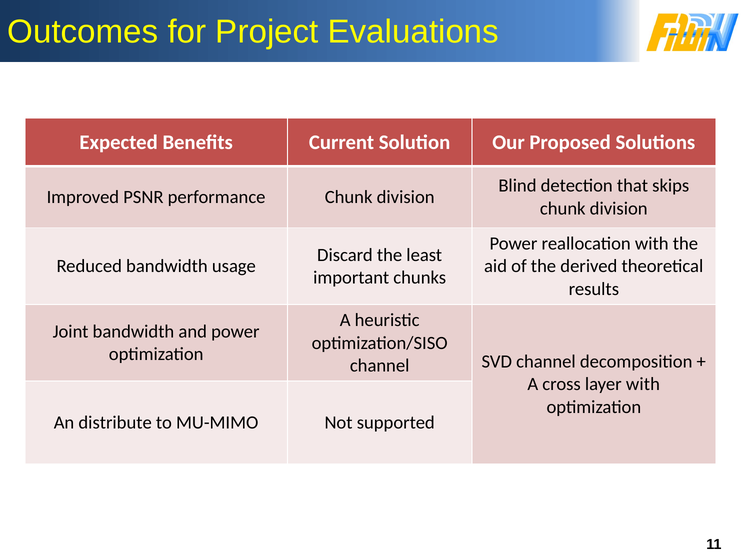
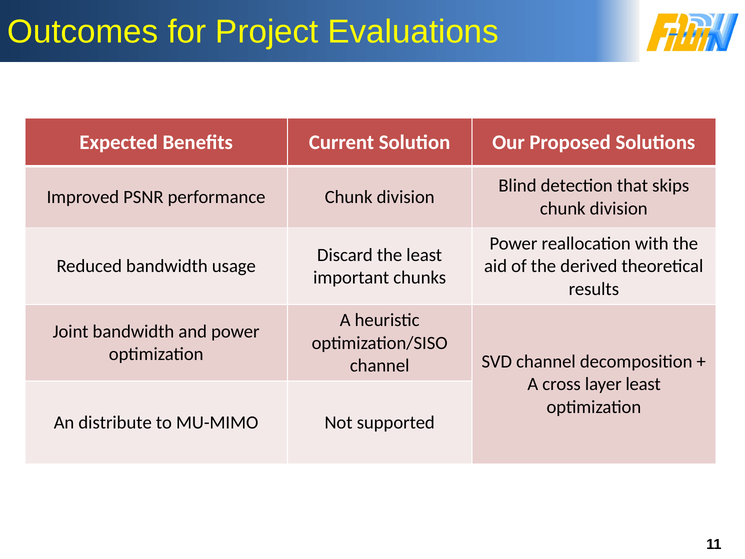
layer with: with -> least
